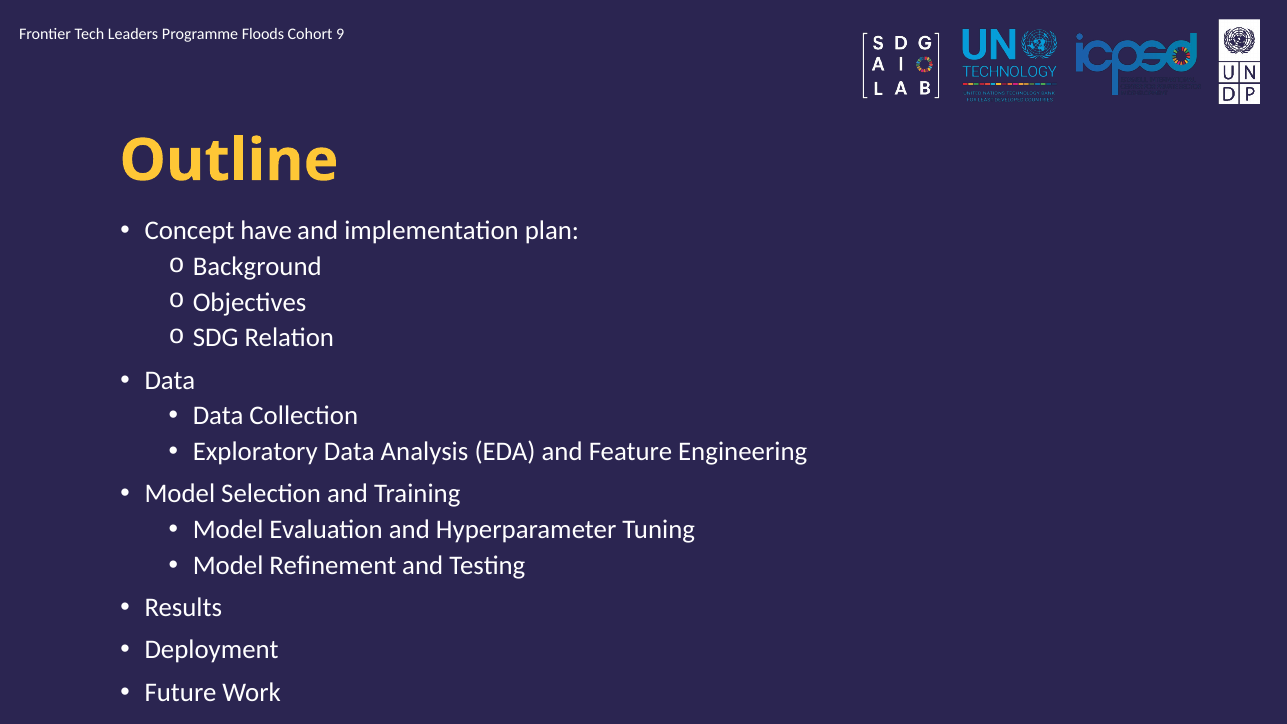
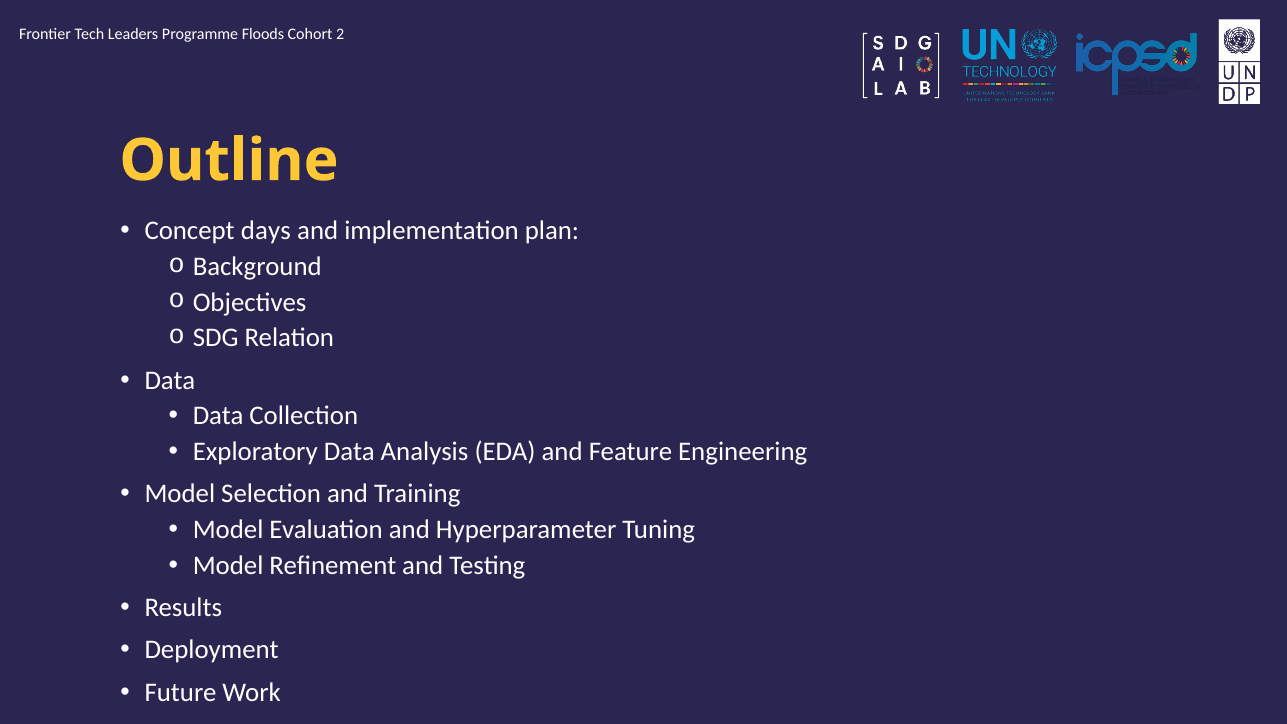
9: 9 -> 2
have: have -> days
